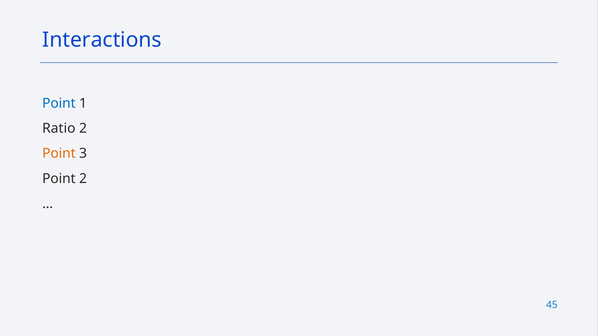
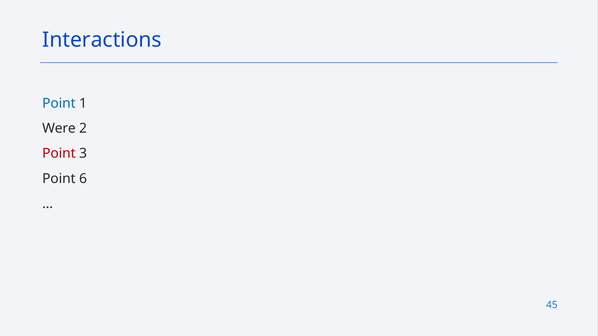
Ratio: Ratio -> Were
Point at (59, 154) colour: orange -> red
Point 2: 2 -> 6
